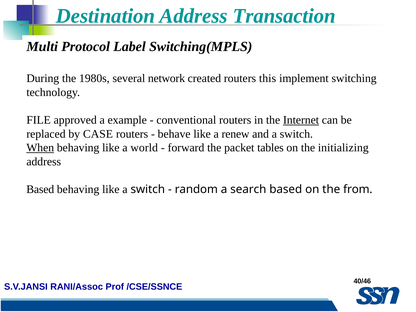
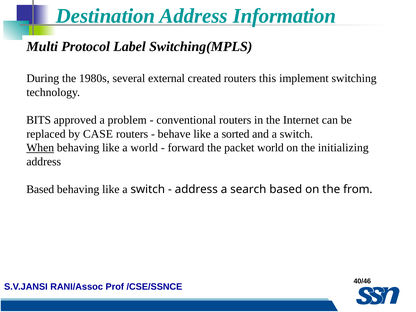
Transaction: Transaction -> Information
network: network -> external
FILE: FILE -> BITS
example: example -> problem
Internet underline: present -> none
renew: renew -> sorted
packet tables: tables -> world
random at (196, 189): random -> address
